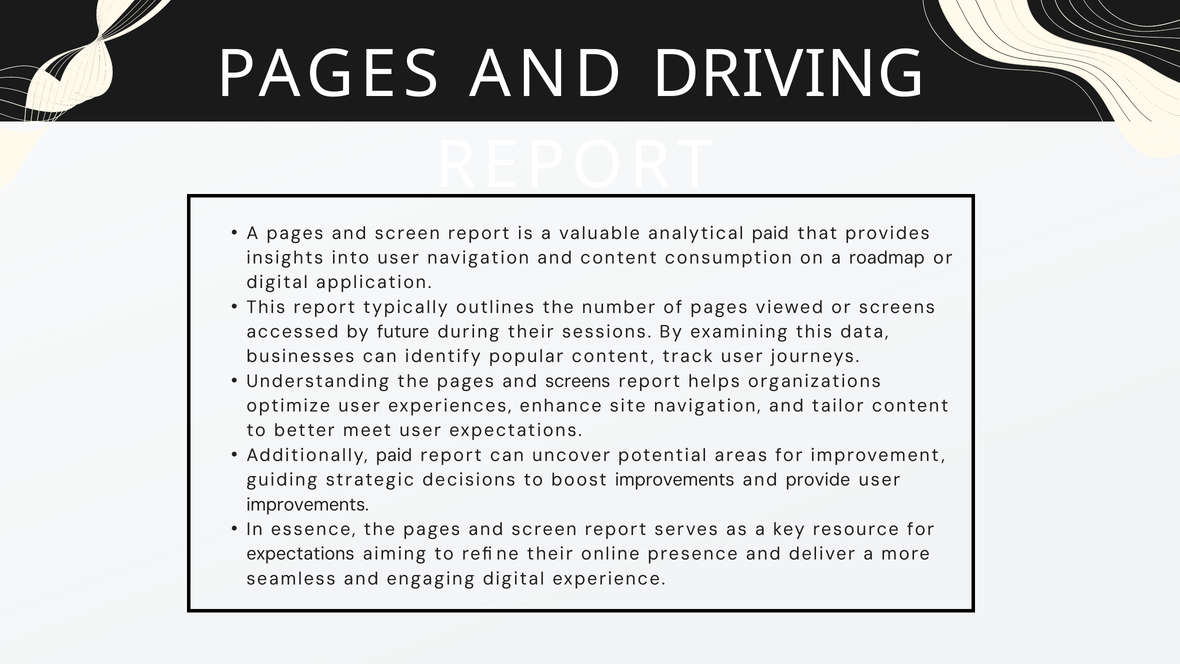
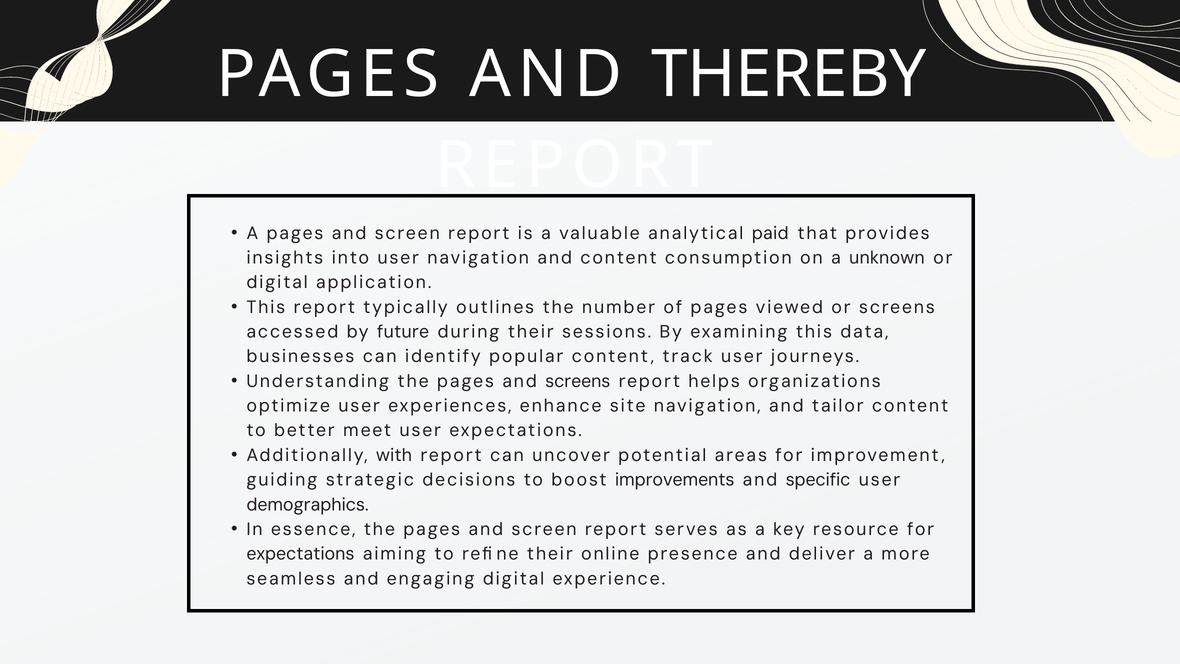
DRIVING: DRIVING -> THEREBY
roadmap: roadmap -> unknown
Additionally paid: paid -> with
provide: provide -> specific
improvements at (308, 504): improvements -> demographics
